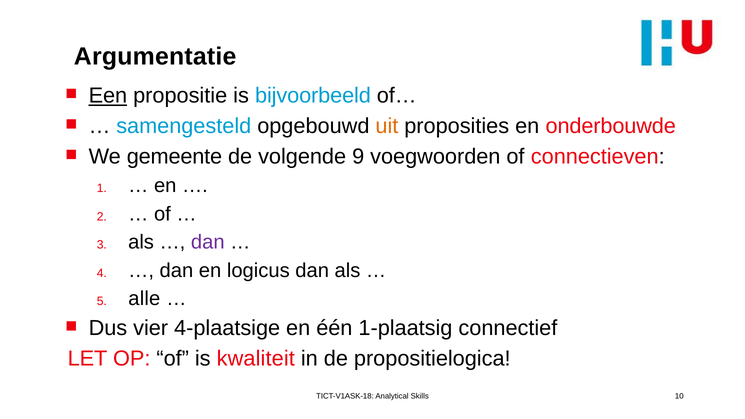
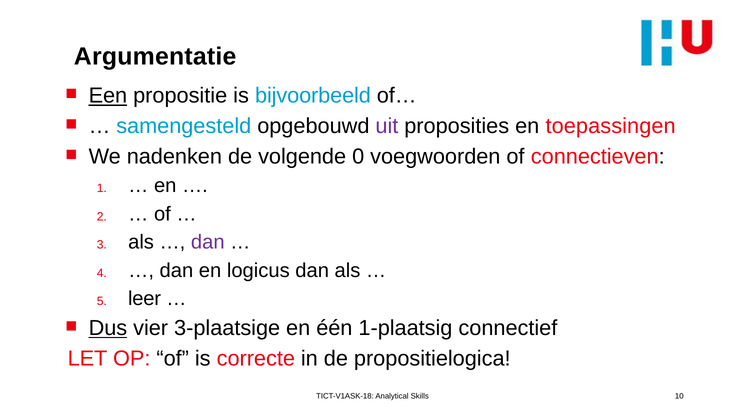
uit colour: orange -> purple
onderbouwde: onderbouwde -> toepassingen
gemeente: gemeente -> nadenken
9: 9 -> 0
alle: alle -> leer
Dus underline: none -> present
4-plaatsige: 4-plaatsige -> 3-plaatsige
kwaliteit: kwaliteit -> correcte
